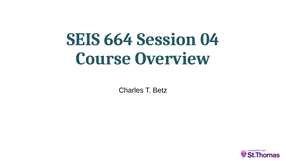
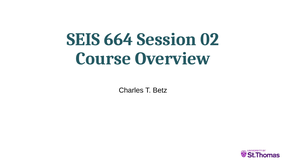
04: 04 -> 02
